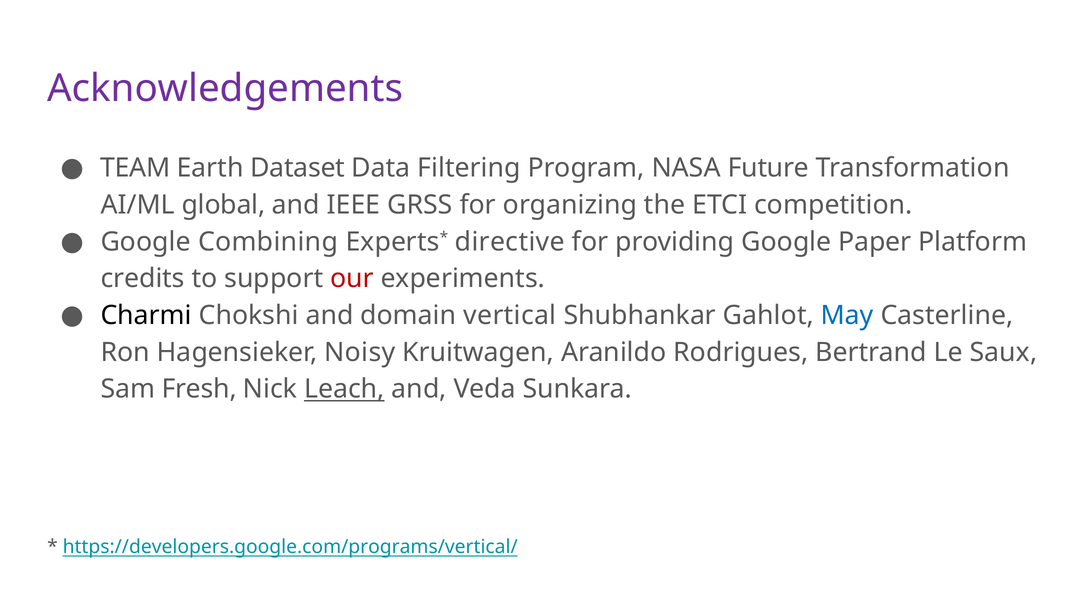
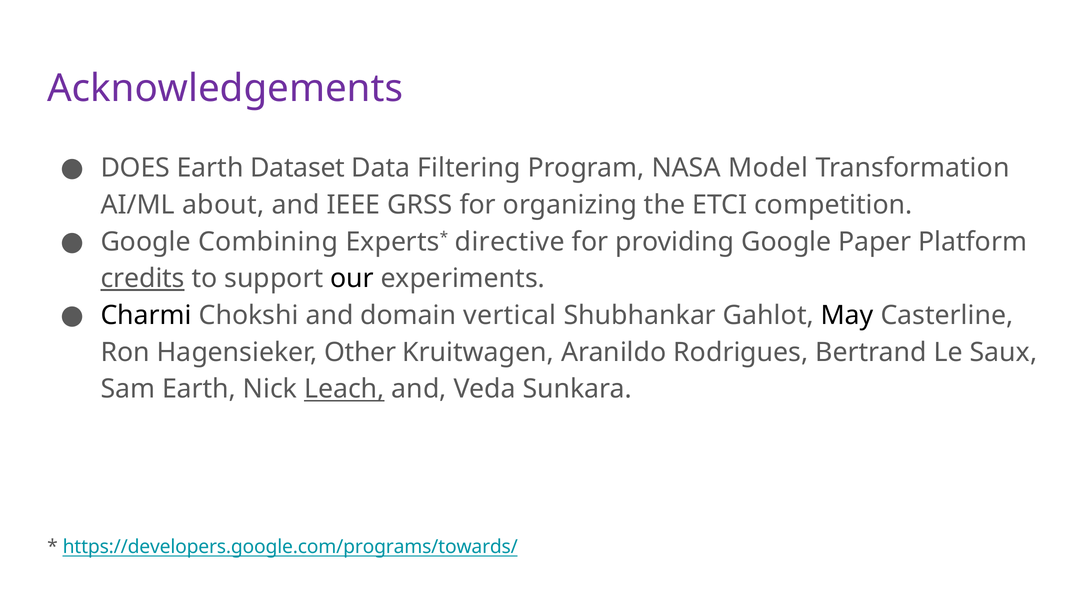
TEAM: TEAM -> DOES
Future: Future -> Model
global: global -> about
credits underline: none -> present
our colour: red -> black
May colour: blue -> black
Noisy: Noisy -> Other
Sam Fresh: Fresh -> Earth
https://developers.google.com/programs/vertical/: https://developers.google.com/programs/vertical/ -> https://developers.google.com/programs/towards/
